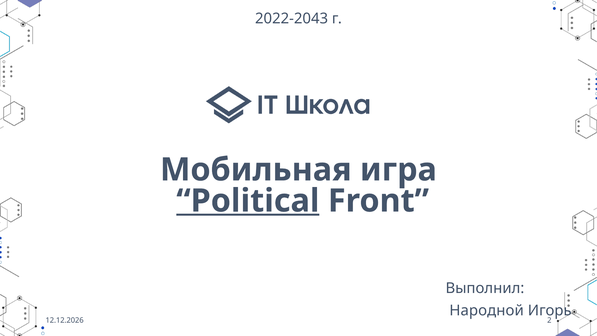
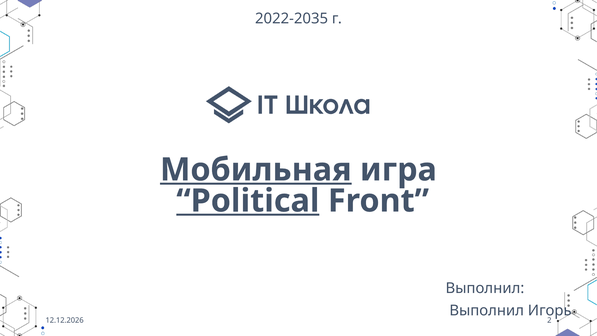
2022-2043: 2022-2043 -> 2022-2035
Мобильная underline: none -> present
Народной at (487, 310): Народной -> Выполнил
